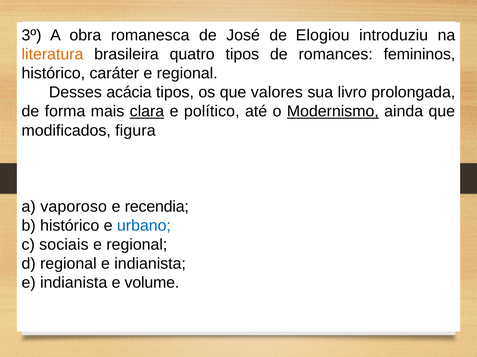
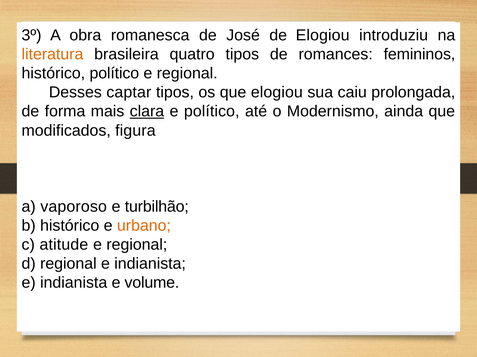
histórico caráter: caráter -> político
acácia: acácia -> captar
que valores: valores -> elogiou
livro: livro -> caiu
Modernismo underline: present -> none
recendia: recendia -> turbilhão
urbano colour: blue -> orange
sociais: sociais -> atitude
